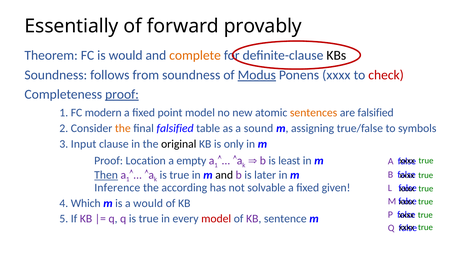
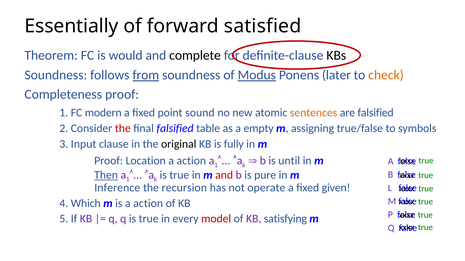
provably: provably -> satisfied
complete colour: orange -> black
from underline: none -> present
Ponens xxxx: xxxx -> later
check colour: red -> orange
proof at (122, 95) underline: present -> none
point model: model -> sound
the at (123, 129) colour: orange -> red
sound: sound -> empty
only: only -> fully
empty at (191, 161): empty -> action
least: least -> until
and at (224, 175) colour: black -> red
later: later -> pure
according: according -> recursion
solvable: solvable -> operate
is a would: would -> action
sentence: sentence -> satisfying
